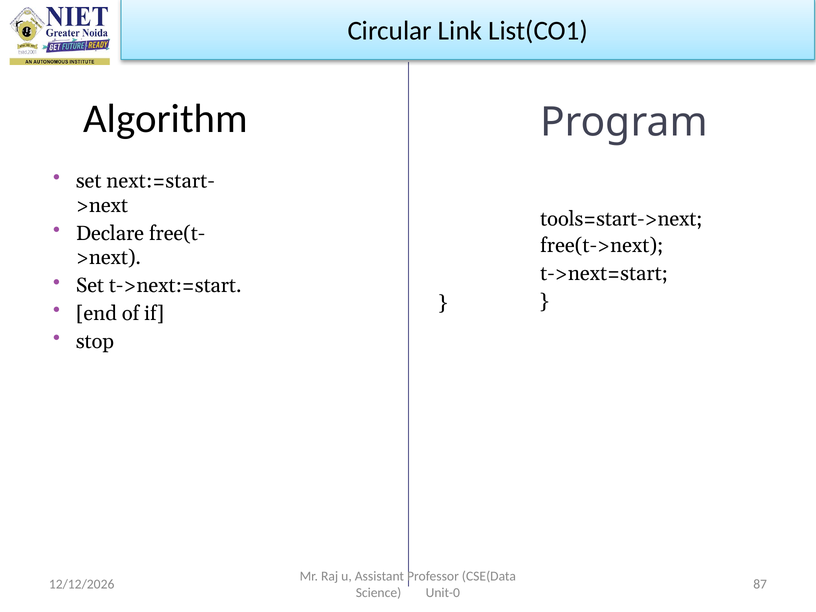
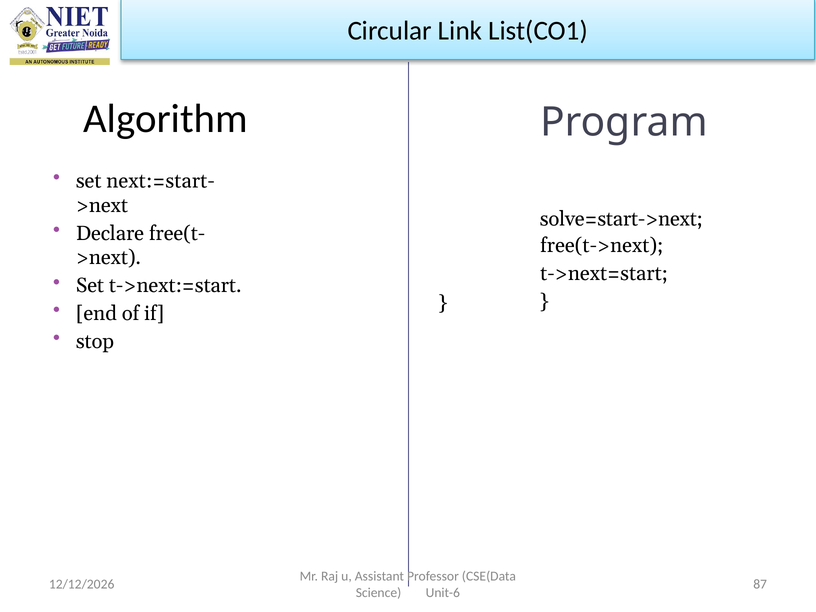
tools=start->next: tools=start->next -> solve=start->next
Unit-0: Unit-0 -> Unit-6
